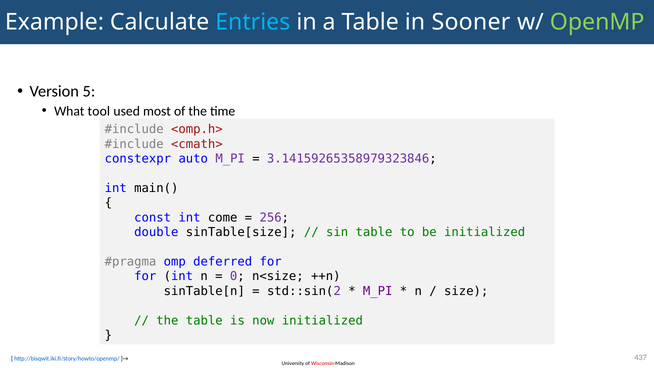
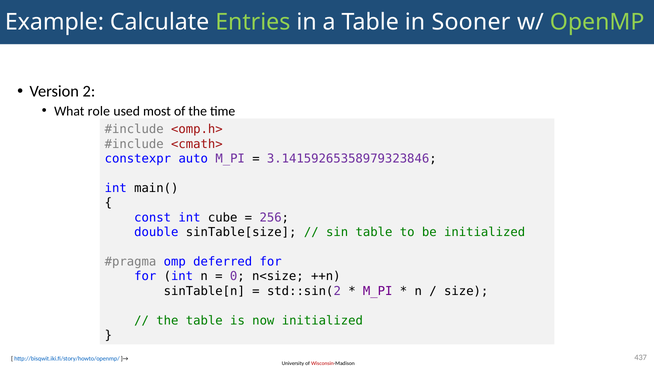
Entries colour: light blue -> light green
5: 5 -> 2
tool: tool -> role
come: come -> cube
